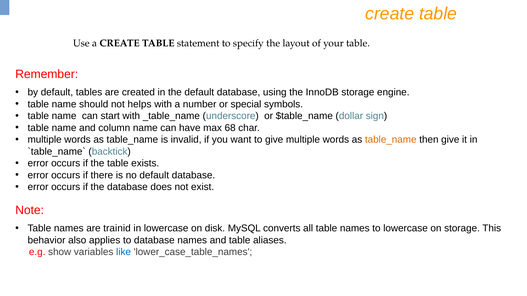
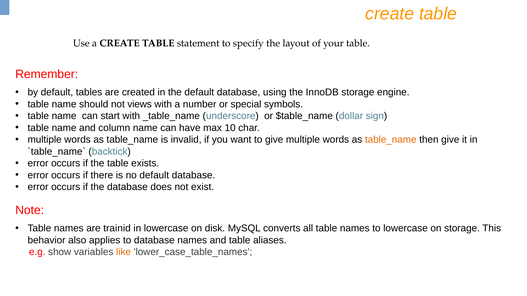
helps: helps -> views
68: 68 -> 10
like colour: blue -> orange
